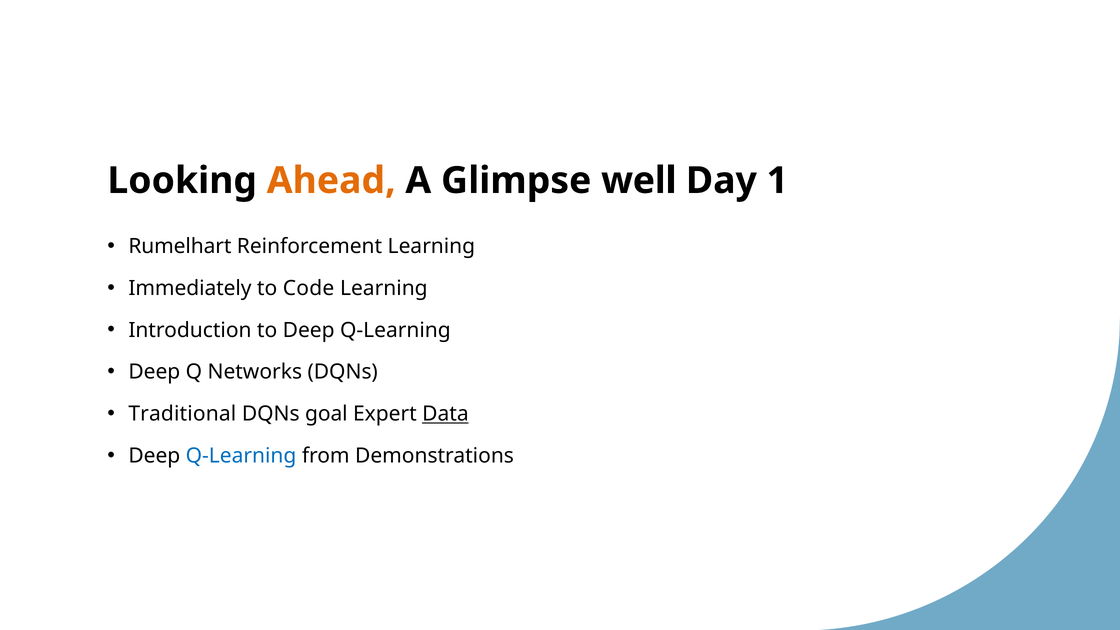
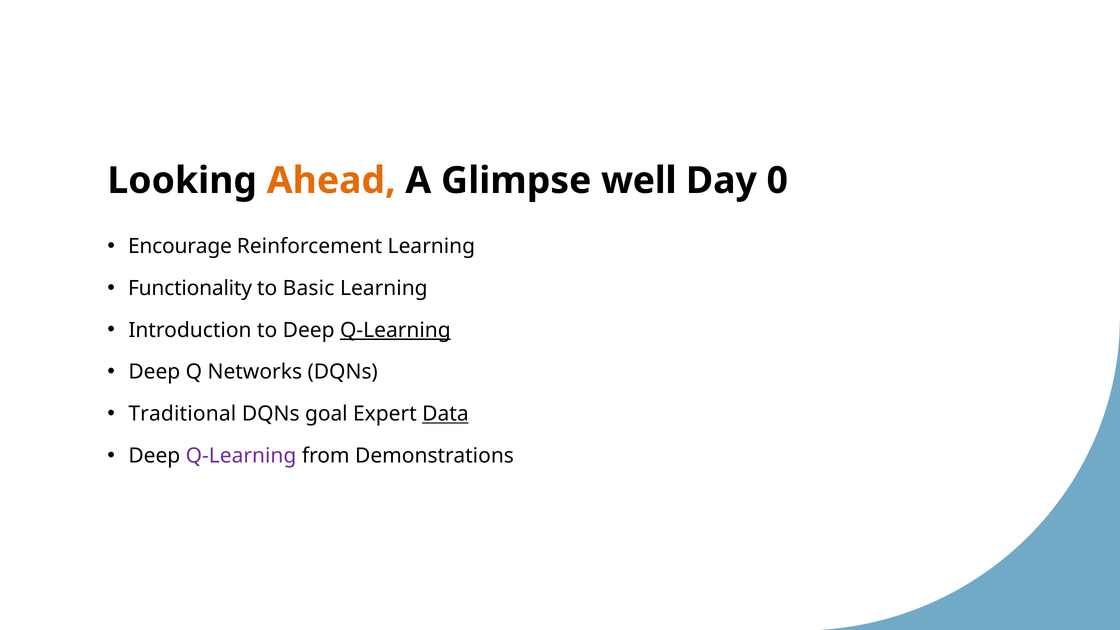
1: 1 -> 0
Rumelhart: Rumelhart -> Encourage
Immediately: Immediately -> Functionality
Code: Code -> Basic
Q-Learning at (395, 330) underline: none -> present
Q-Learning at (241, 456) colour: blue -> purple
